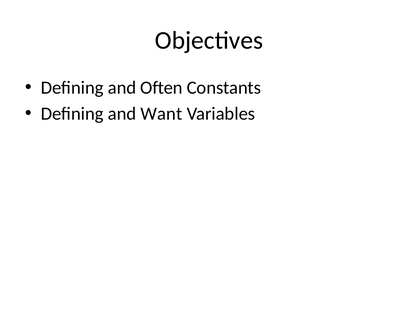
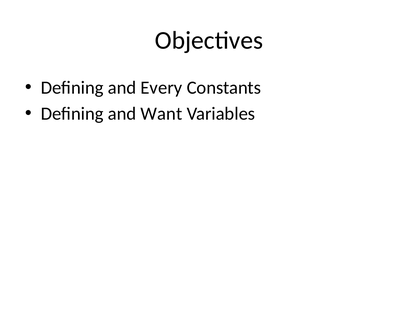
Often: Often -> Every
